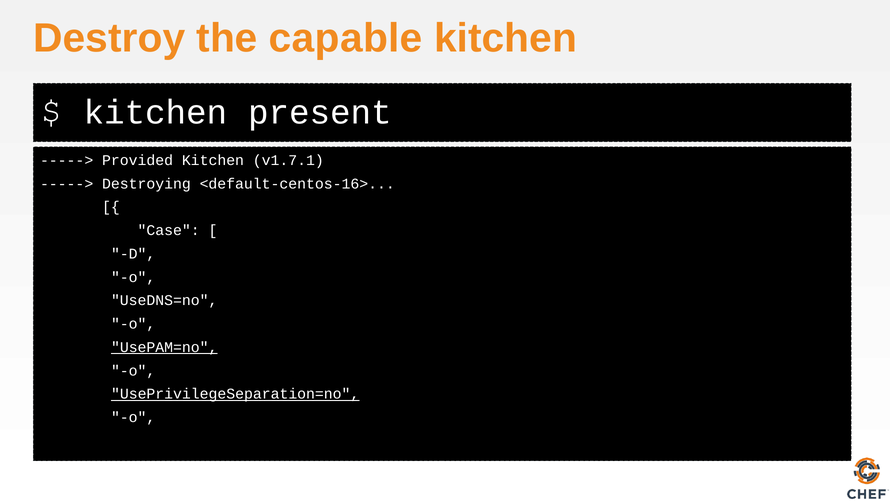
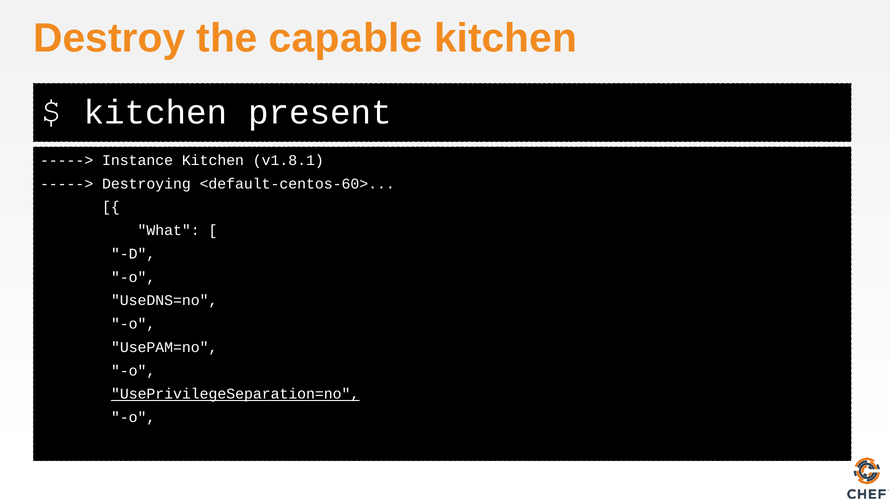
Provided: Provided -> Instance
v1.7.1: v1.7.1 -> v1.8.1
<default-centos-16>: <default-centos-16> -> <default-centos-60>
Case: Case -> What
UsePAM=no underline: present -> none
